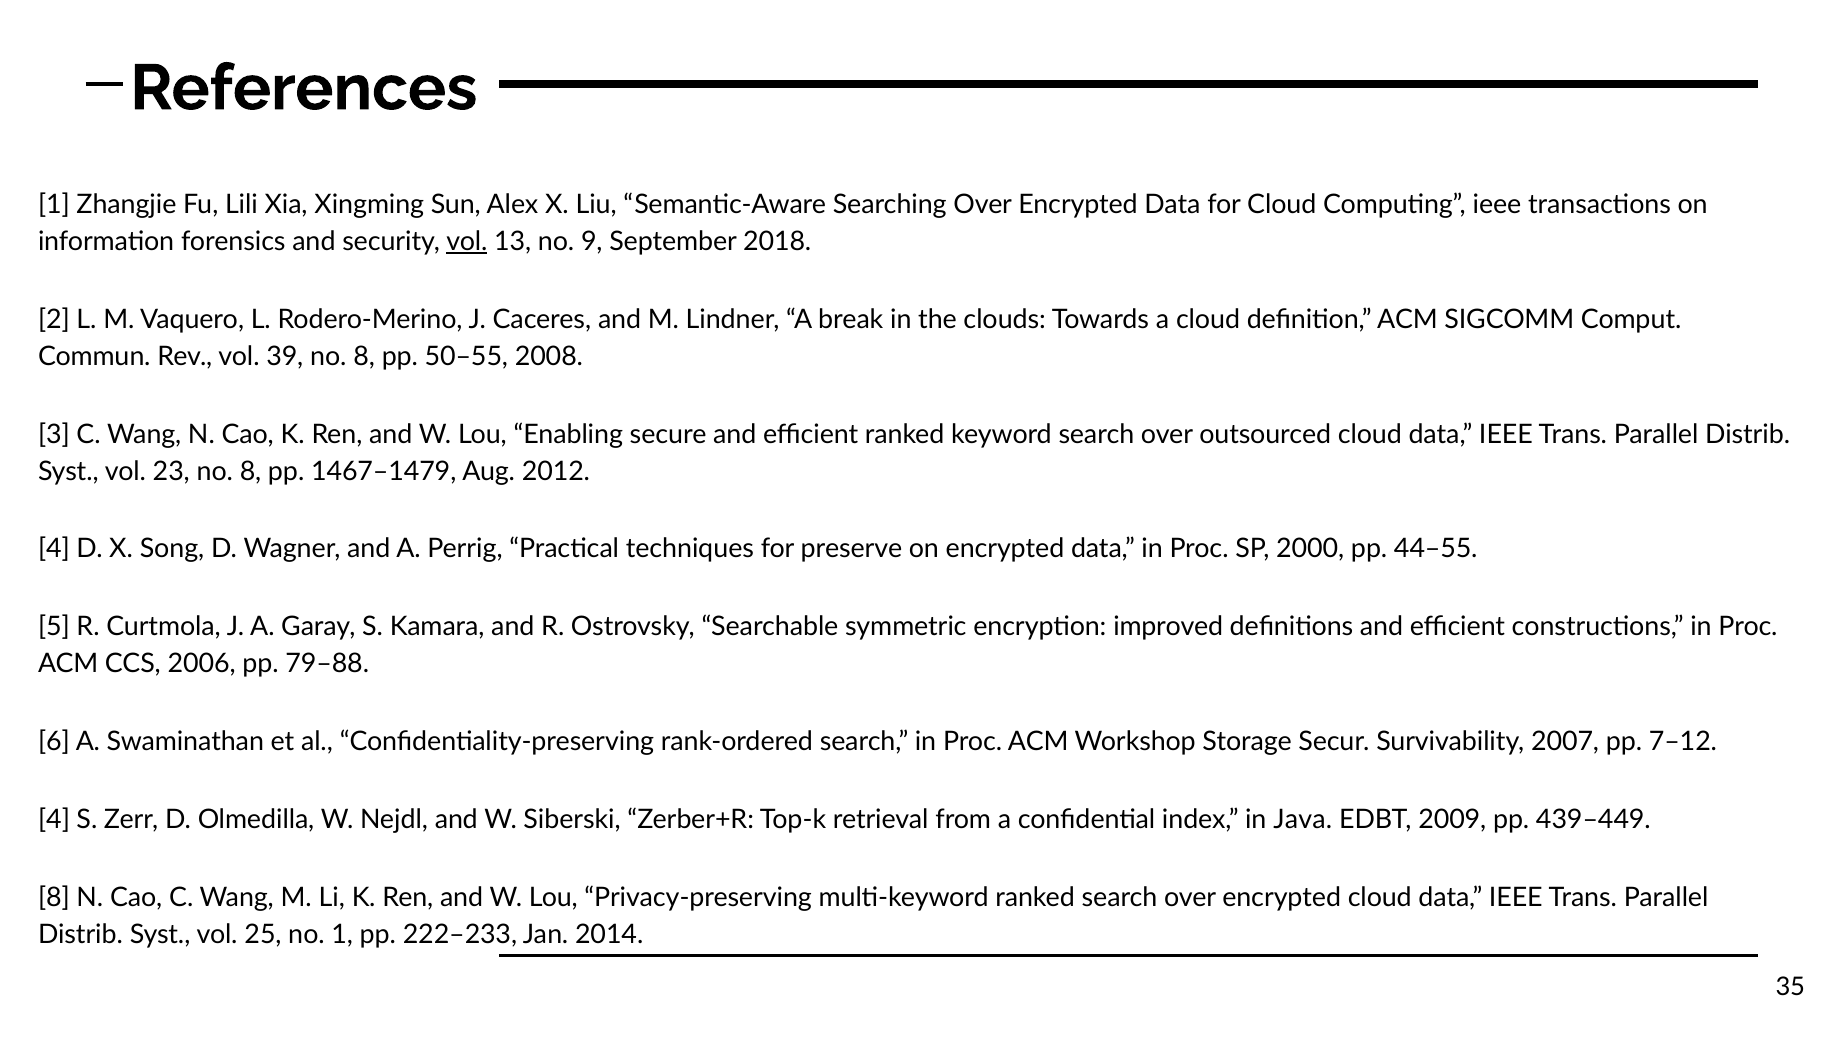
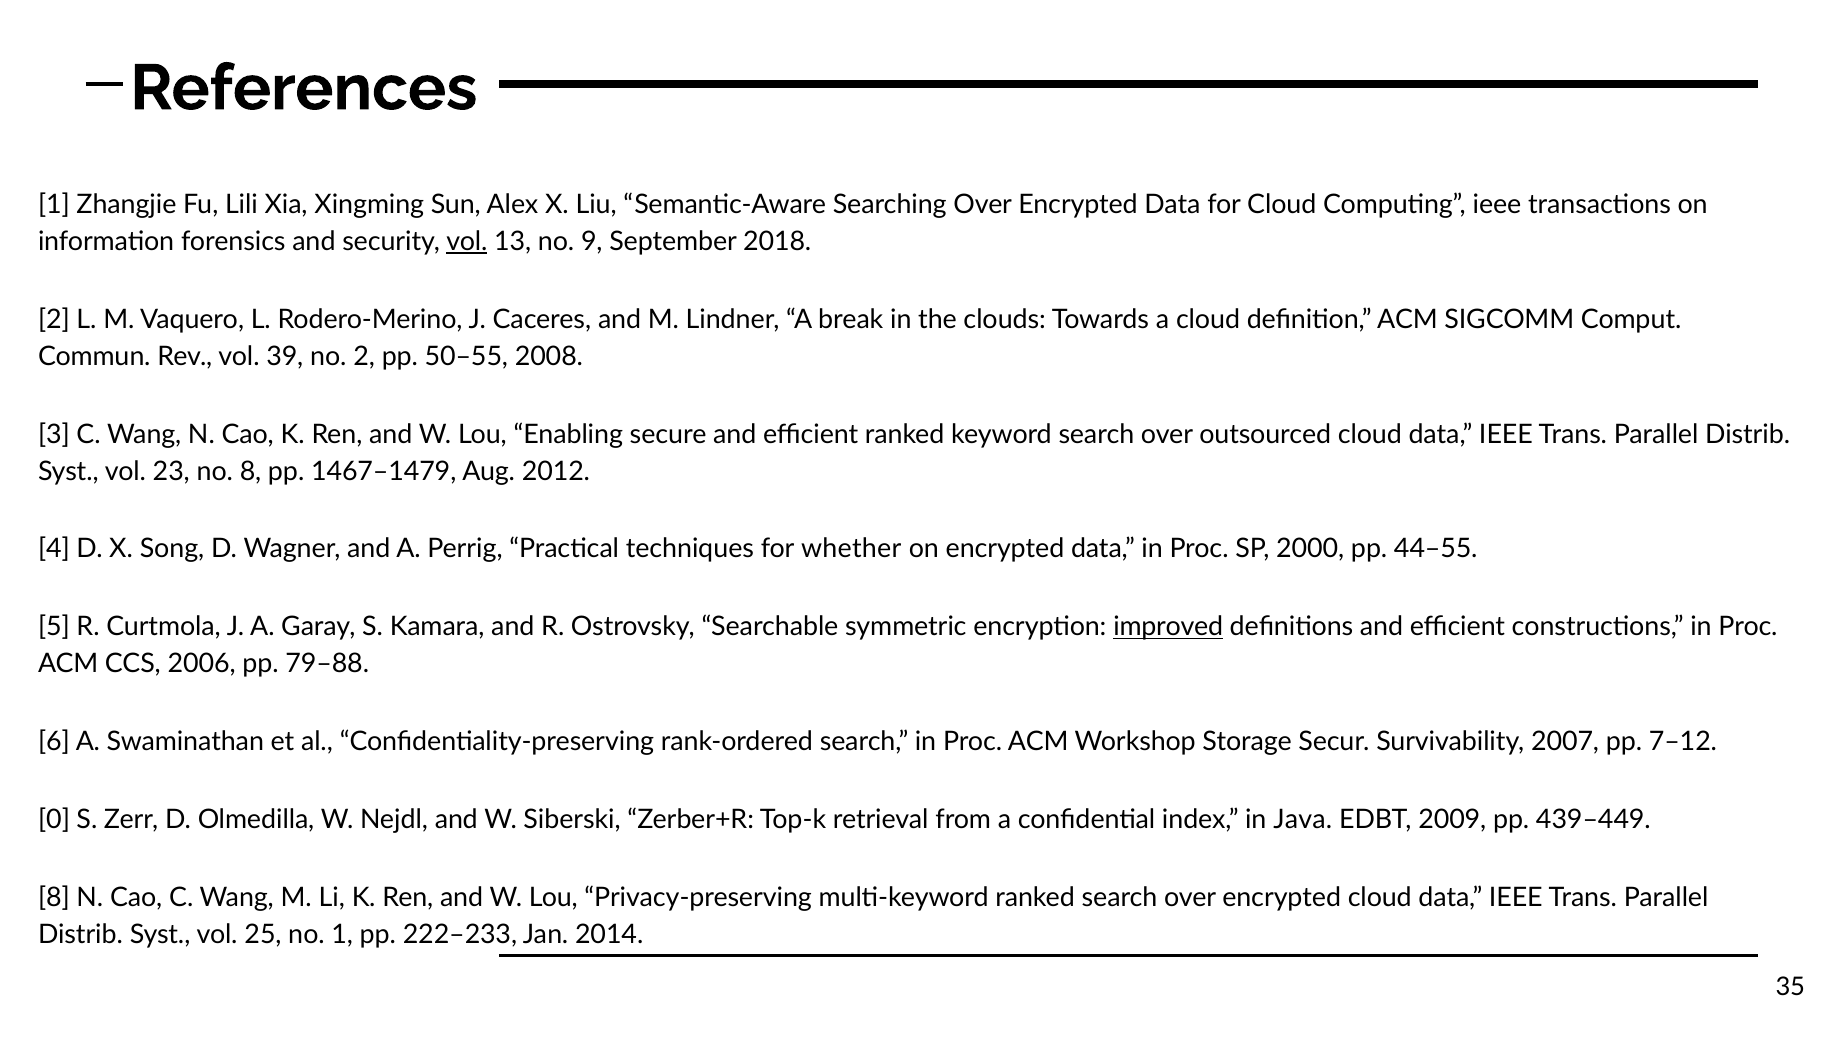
39 no 8: 8 -> 2
preserve: preserve -> whether
improved underline: none -> present
4 at (54, 820): 4 -> 0
